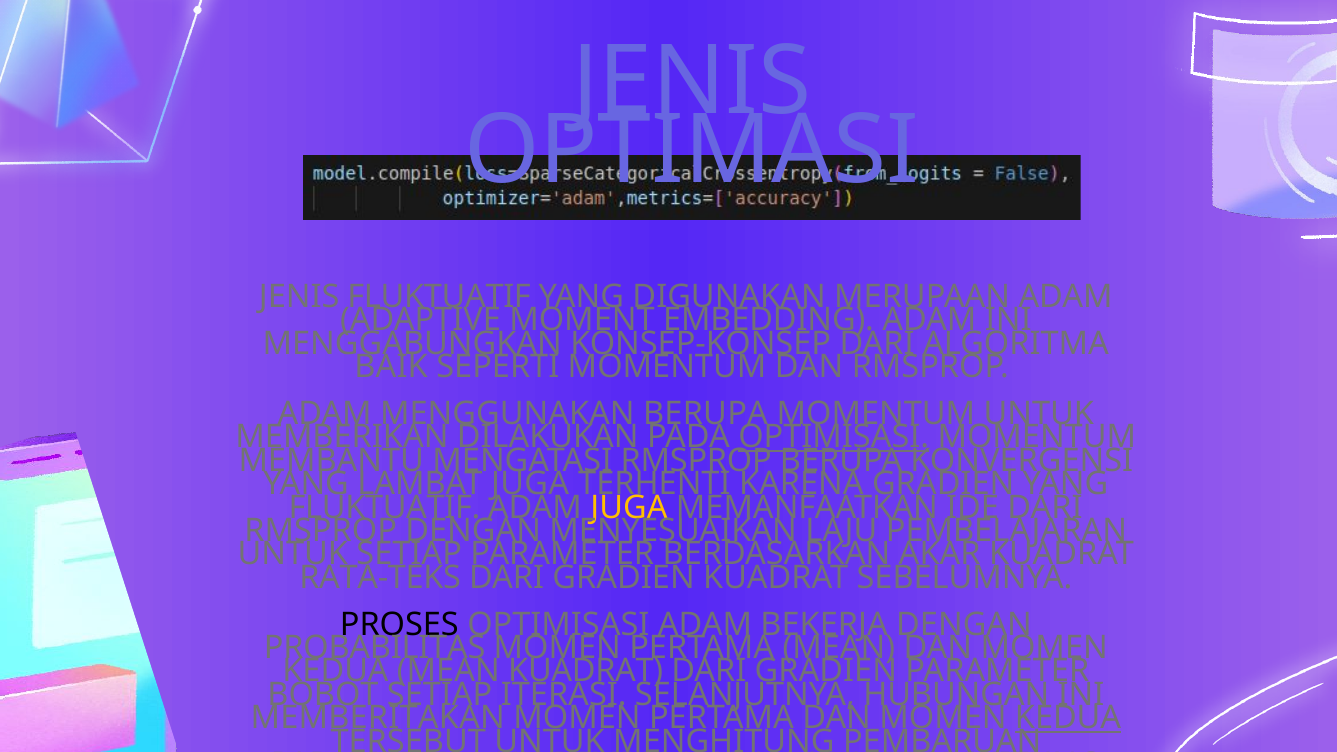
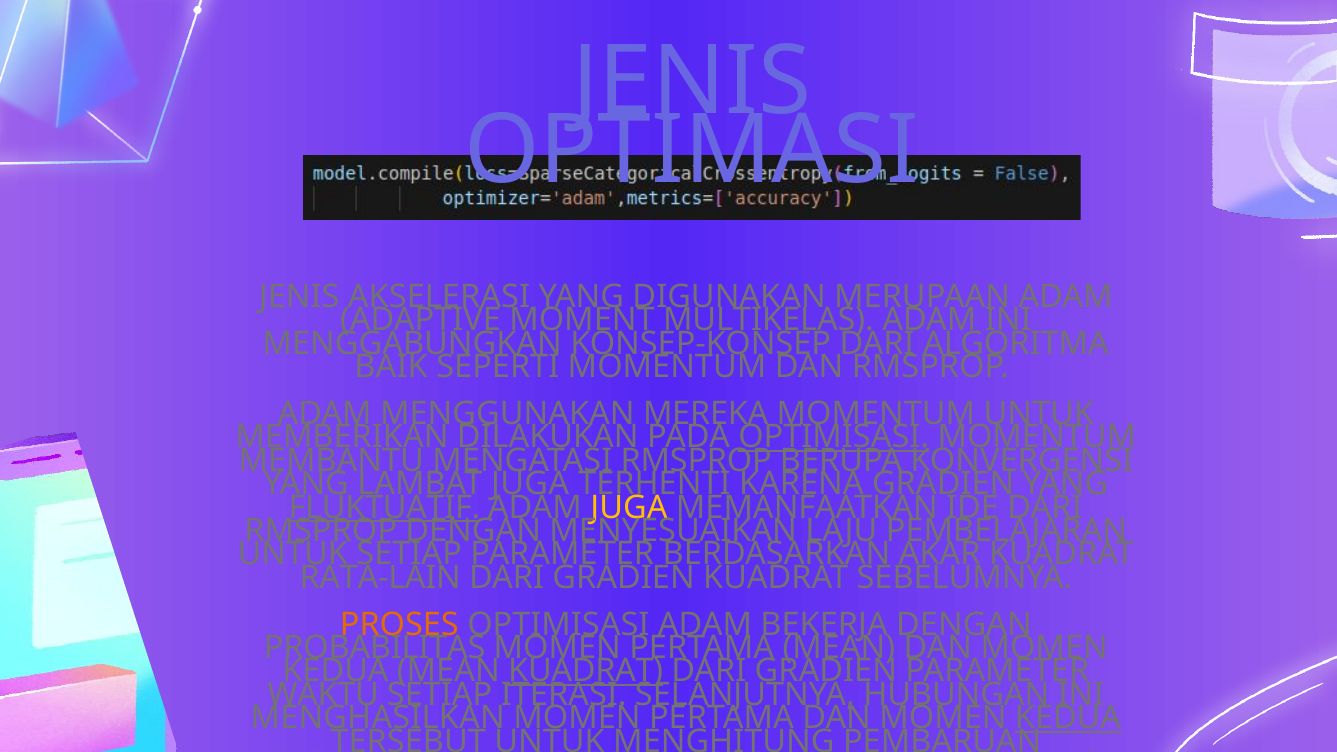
JENIS FLUKTUATIF: FLUKTUATIF -> AKSELERASI
EMBEDDING: EMBEDDING -> MULTIKELAS
MENGGUNAKAN BERUPA: BERUPA -> MEREKA
FLUKTUATIF at (384, 507) underline: none -> present
RATA-TEKS: RATA-TEKS -> RATA-LAIN
PROSES colour: black -> orange
KUADRAT at (586, 671) underline: none -> present
BOBOT: BOBOT -> WAKTU
MEMBERITAKAN at (378, 718): MEMBERITAKAN -> MENGHASILKAN
